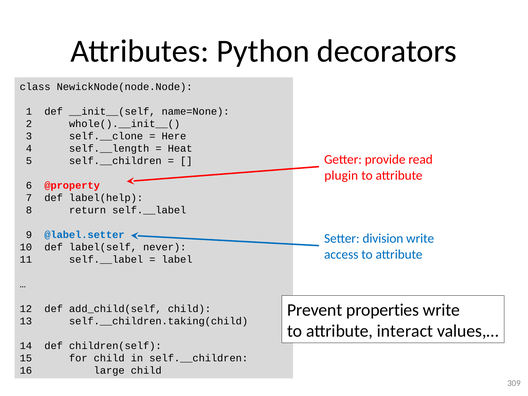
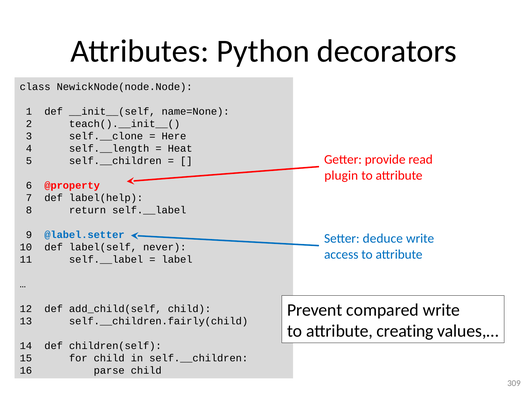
whole().__init__(: whole().__init__( -> teach().__init__(
division: division -> deduce
properties: properties -> compared
self.__children.taking(child: self.__children.taking(child -> self.__children.fairly(child
interact: interact -> creating
large: large -> parse
